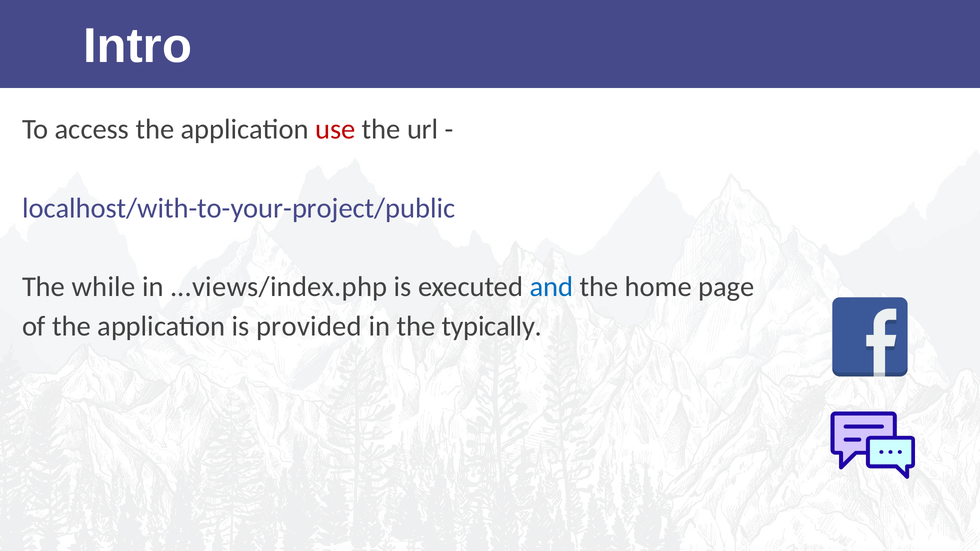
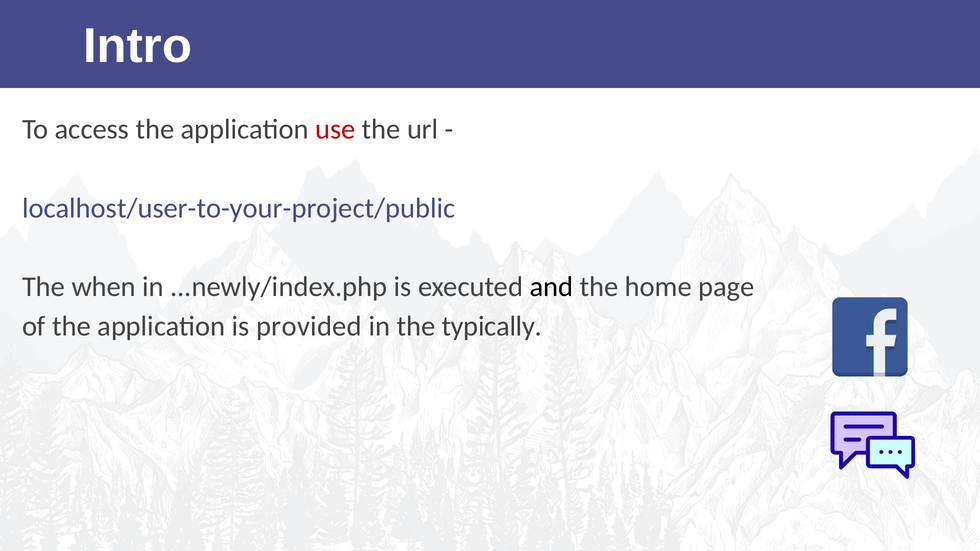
localhost/with-to-your-project/public: localhost/with-to-your-project/public -> localhost/user-to-your-project/public
while: while -> when
...views/index.php: ...views/index.php -> ...newly/index.php
and colour: blue -> black
